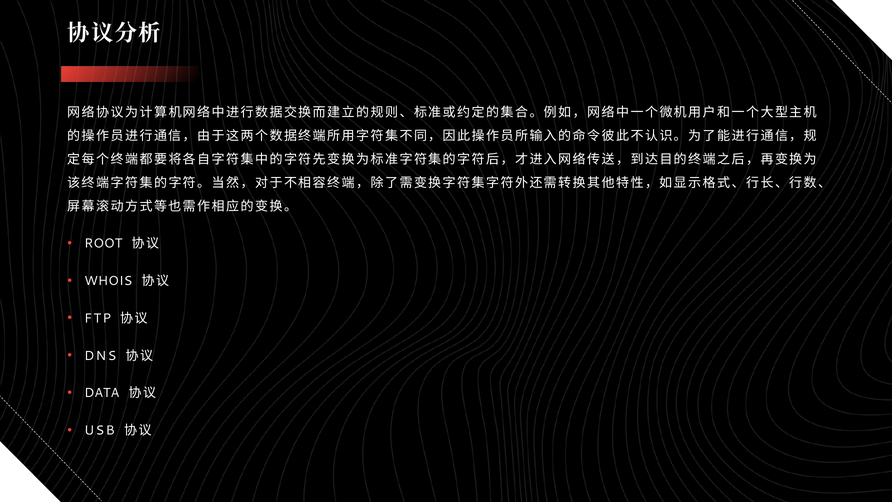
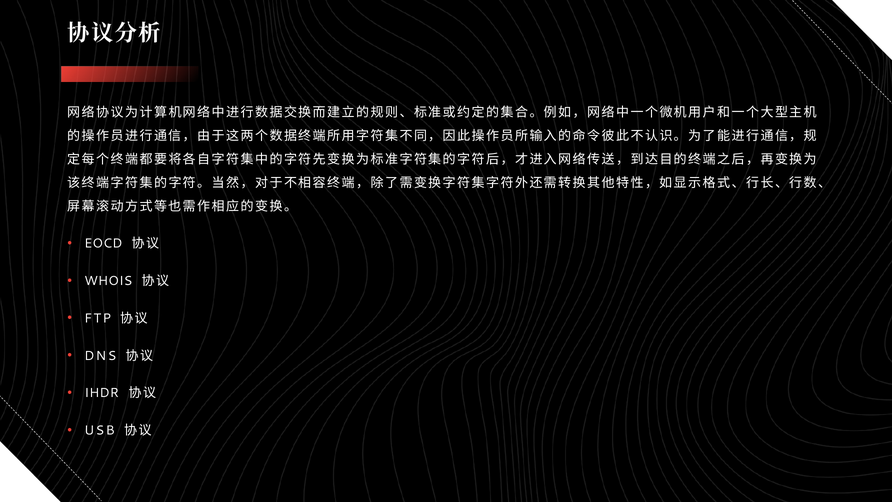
ROOT: ROOT -> EOCD
DATA: DATA -> IHDR
